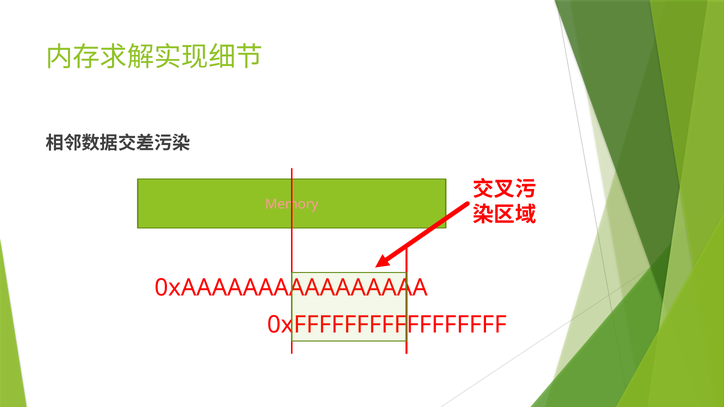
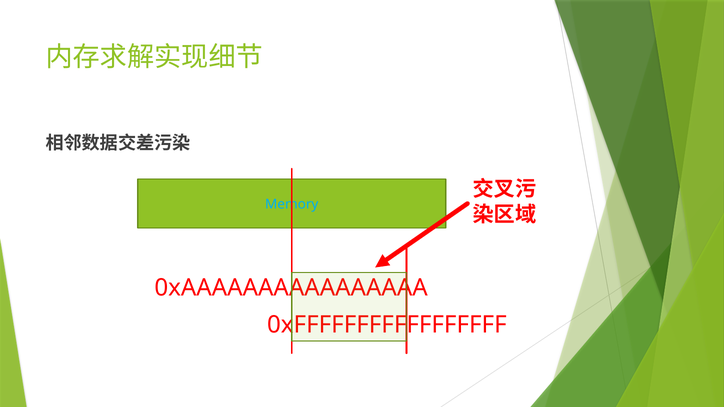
Memory colour: pink -> light blue
